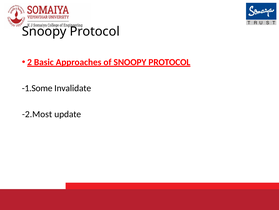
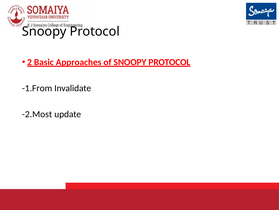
-1.Some: -1.Some -> -1.From
